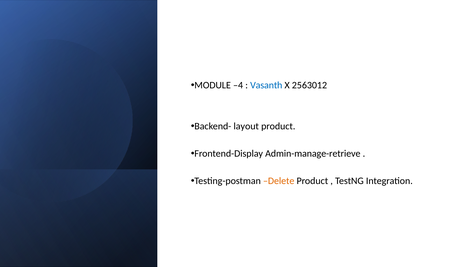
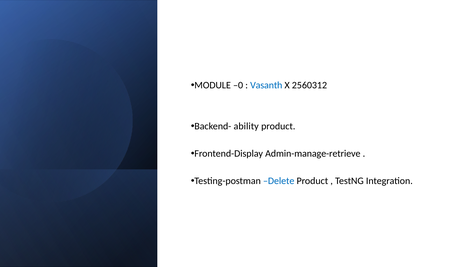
–4: –4 -> –0
2563012: 2563012 -> 2560312
layout: layout -> ability
Delete colour: orange -> blue
